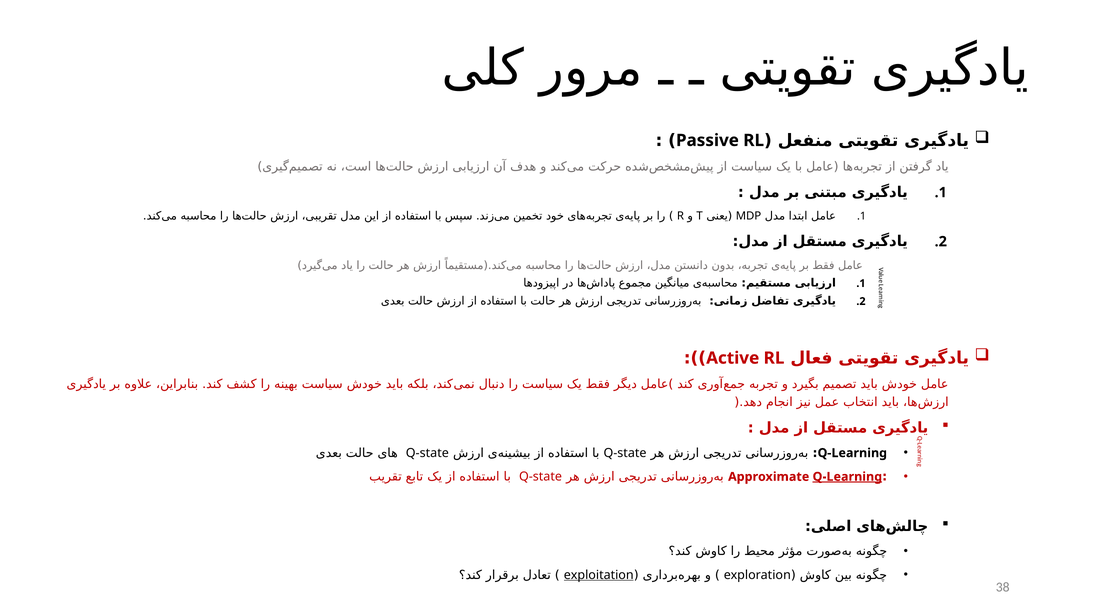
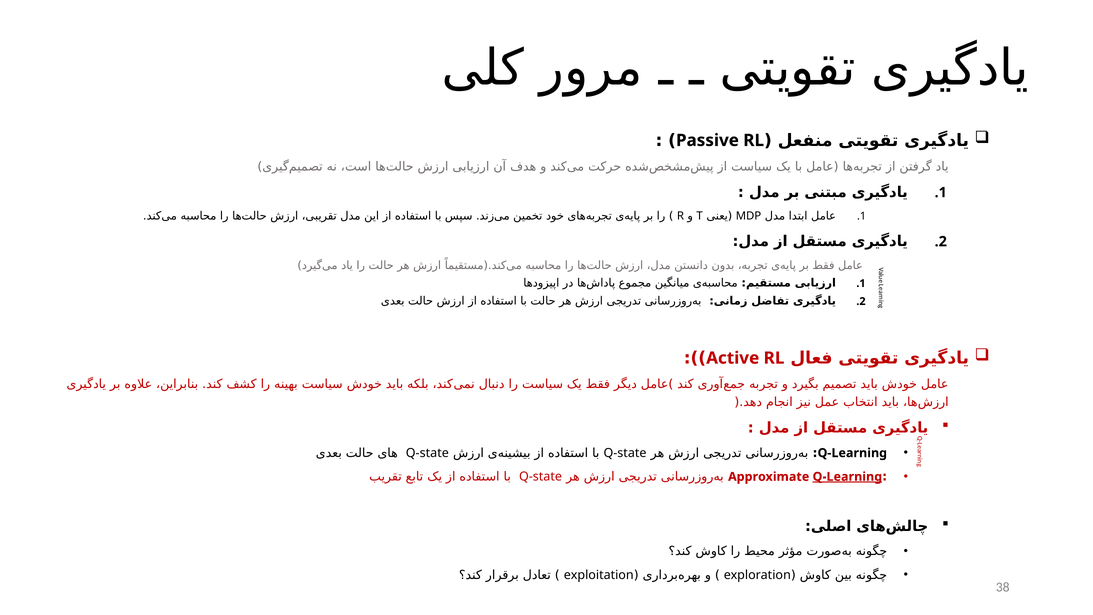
exploitation underline: present -> none
